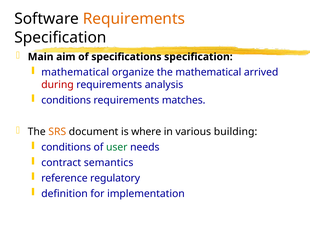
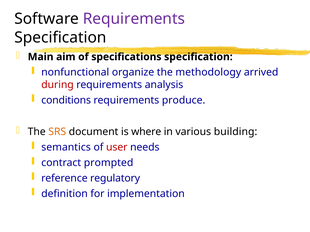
Requirements at (134, 19) colour: orange -> purple
mathematical at (75, 72): mathematical -> nonfunctional
the mathematical: mathematical -> methodology
matches: matches -> produce
conditions at (66, 148): conditions -> semantics
user colour: green -> red
semantics: semantics -> prompted
